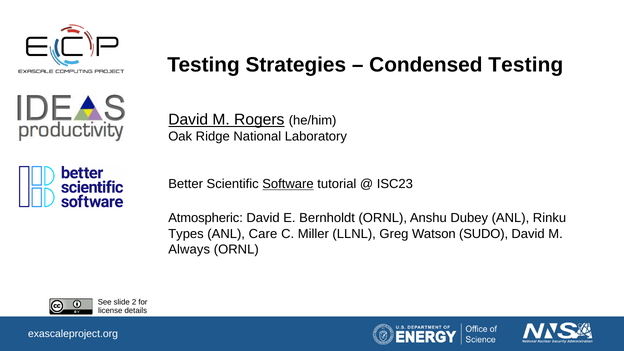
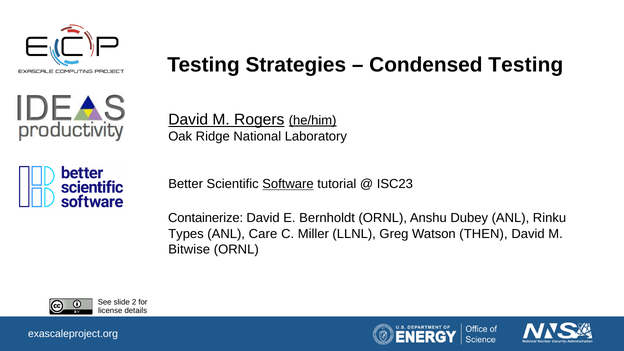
he/him underline: none -> present
Atmospheric: Atmospheric -> Containerize
SUDO: SUDO -> THEN
Always: Always -> Bitwise
